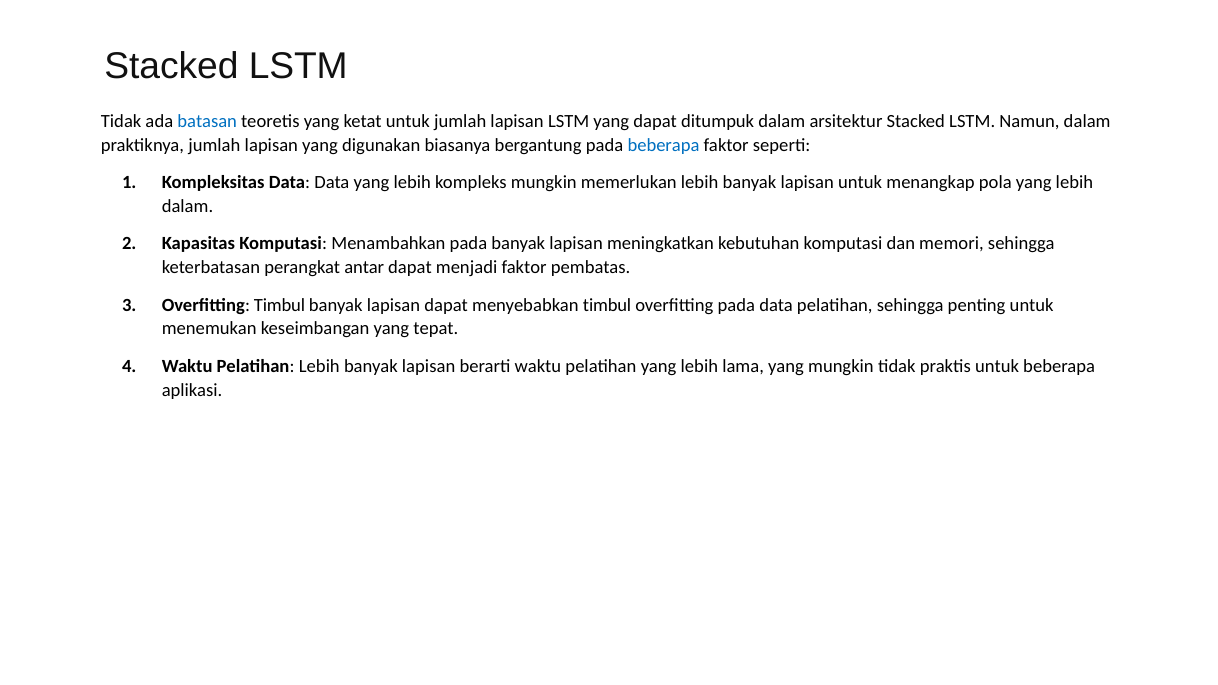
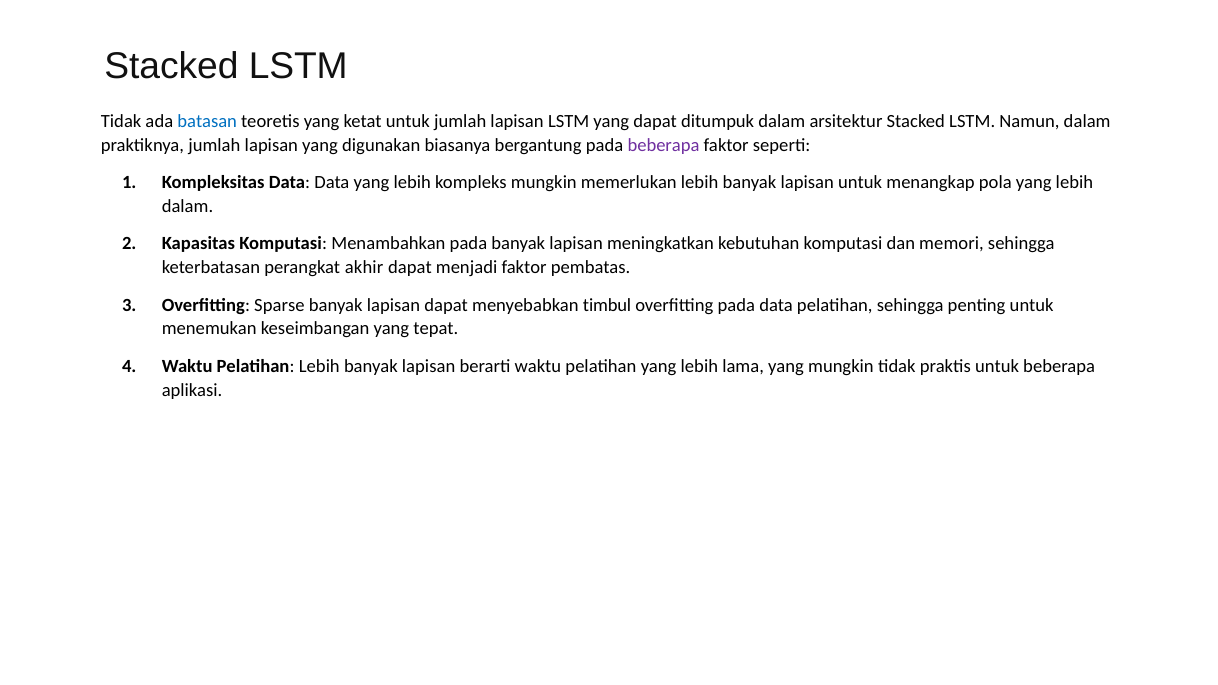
beberapa at (664, 145) colour: blue -> purple
antar: antar -> akhir
Overfitting Timbul: Timbul -> Sparse
